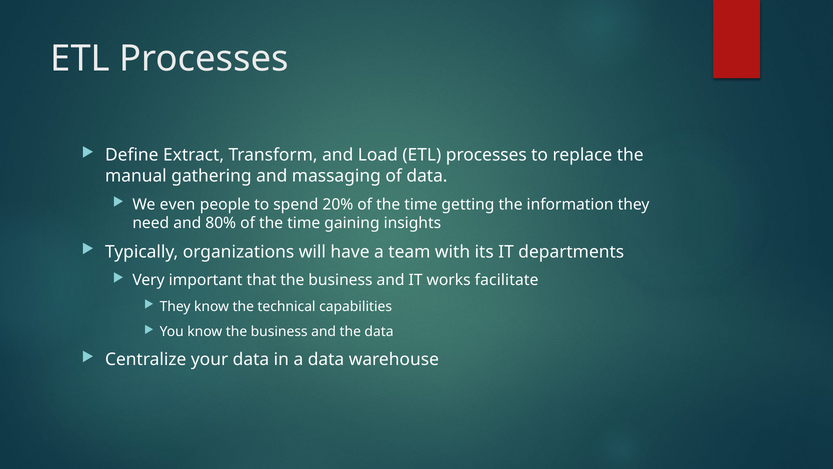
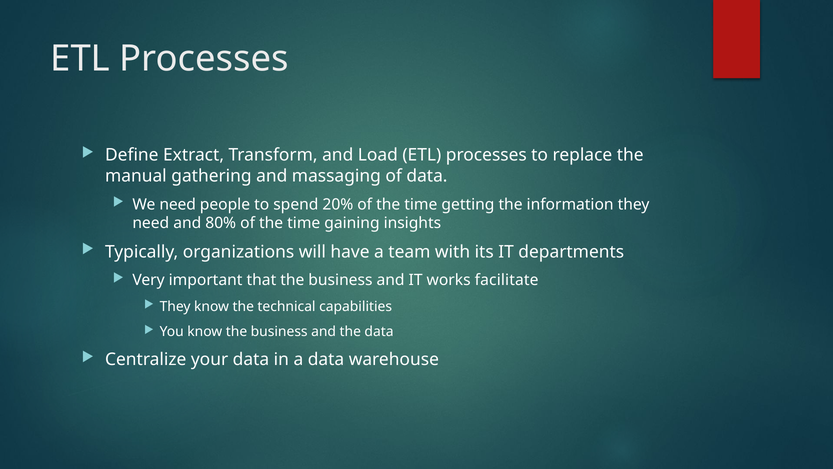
We even: even -> need
